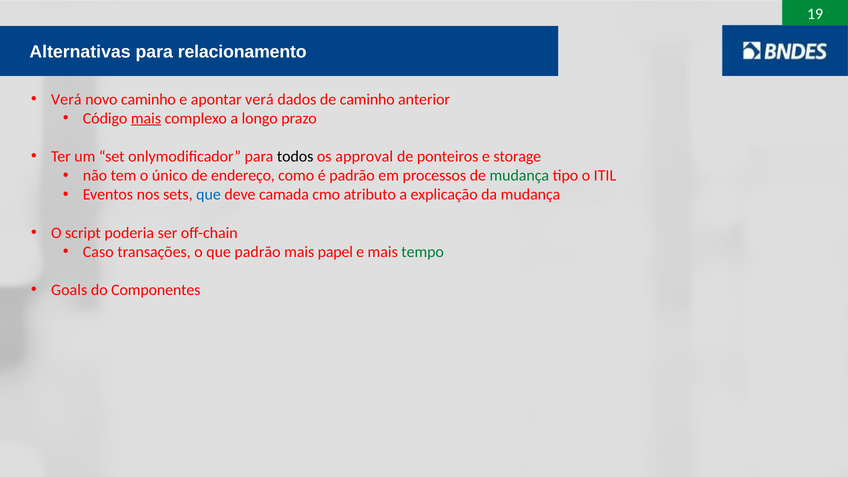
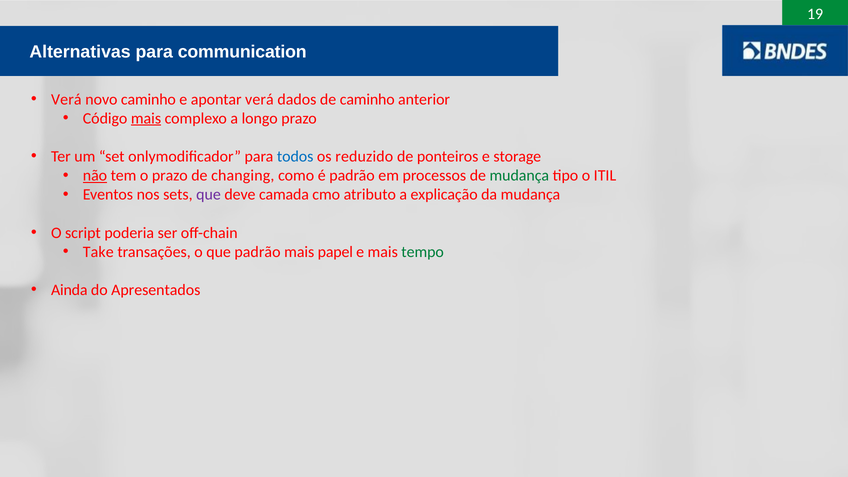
relacionamento: relacionamento -> communication
todos colour: black -> blue
approval: approval -> reduzido
não underline: none -> present
o único: único -> prazo
endereço: endereço -> changing
que at (209, 195) colour: blue -> purple
Caso: Caso -> Take
Goals: Goals -> Ainda
Componentes: Componentes -> Apresentados
